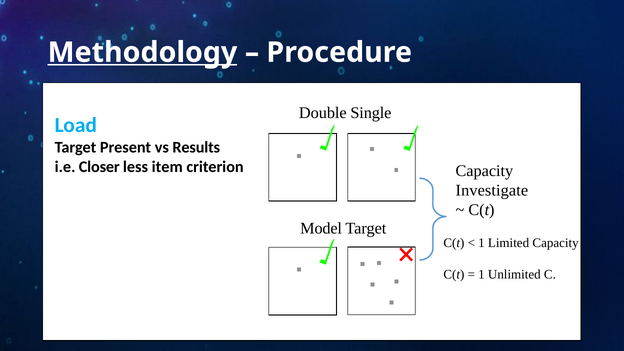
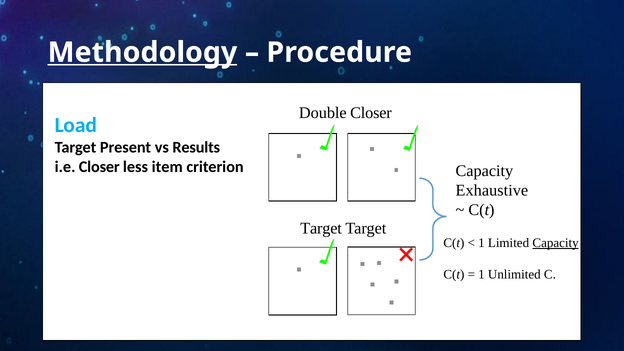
Double Single: Single -> Closer
Investigate: Investigate -> Exhaustive
Model at (321, 229): Model -> Target
Capacity at (556, 243) underline: none -> present
